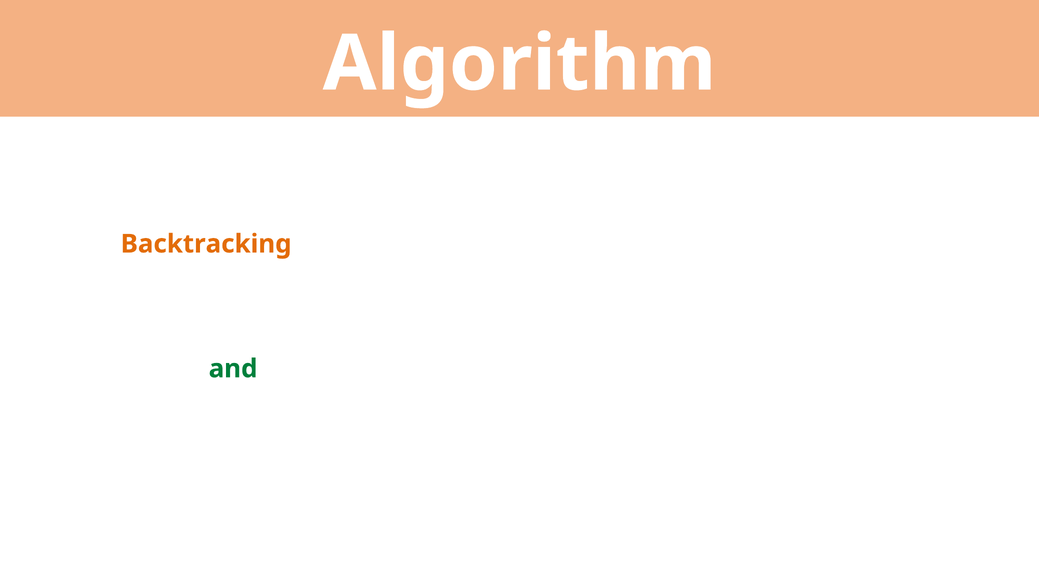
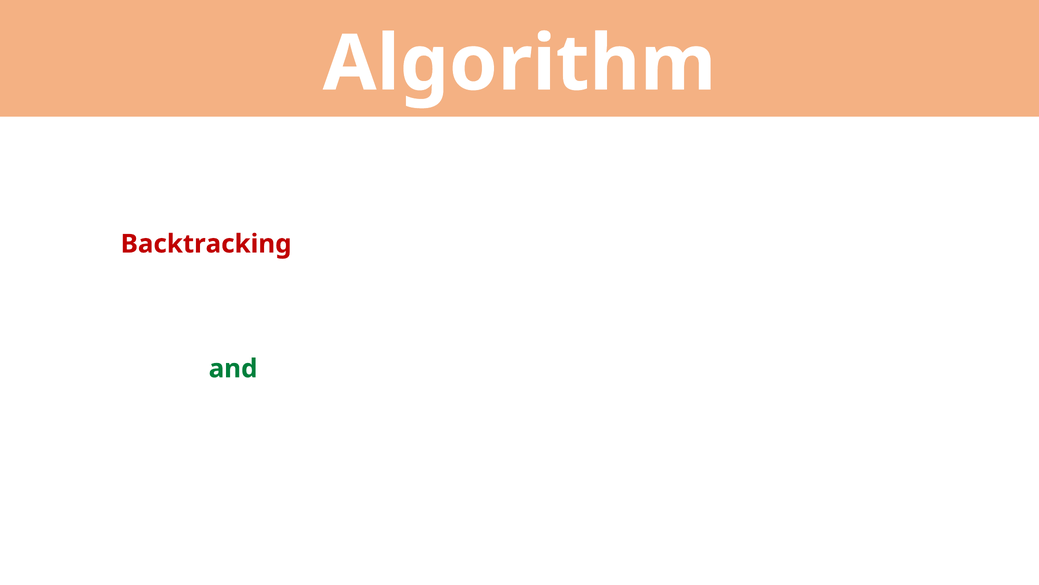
Backtracking colour: orange -> red
